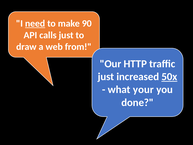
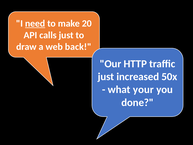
90: 90 -> 20
from: from -> back
50x underline: present -> none
